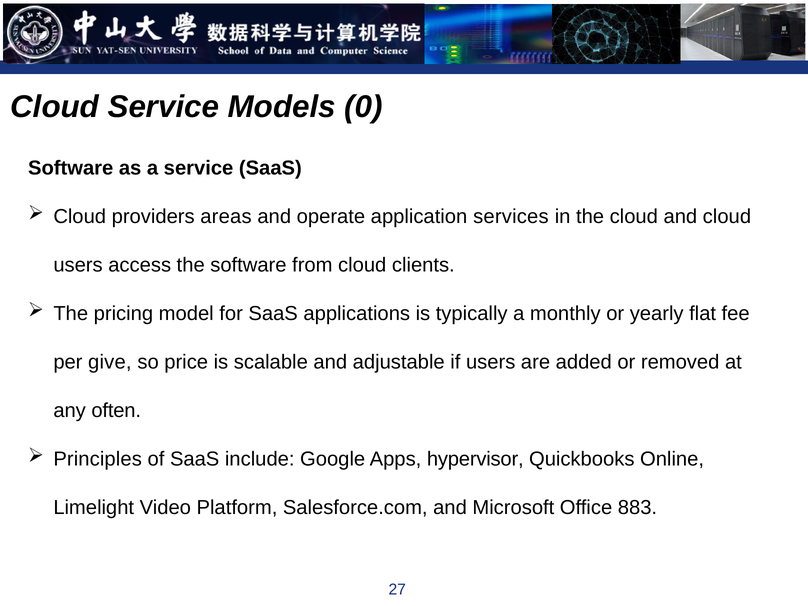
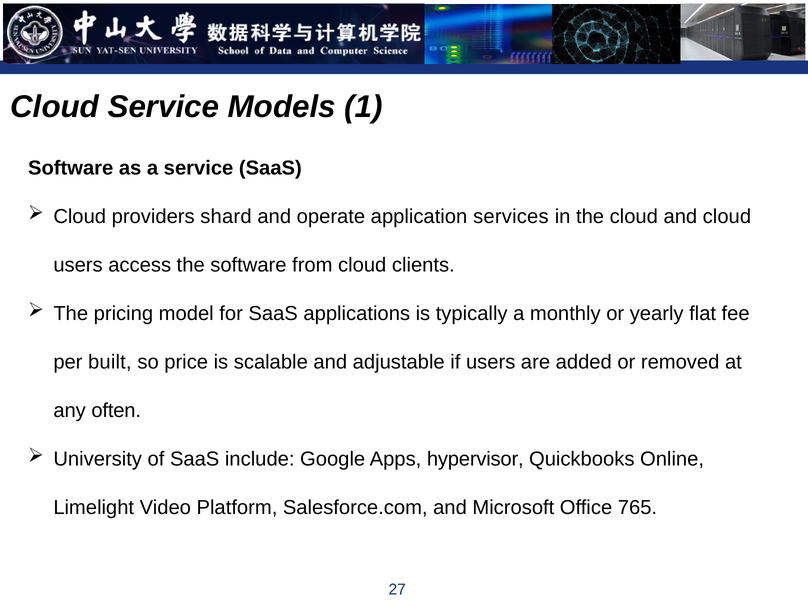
0: 0 -> 1
areas: areas -> shard
give: give -> built
Principles: Principles -> University
883: 883 -> 765
